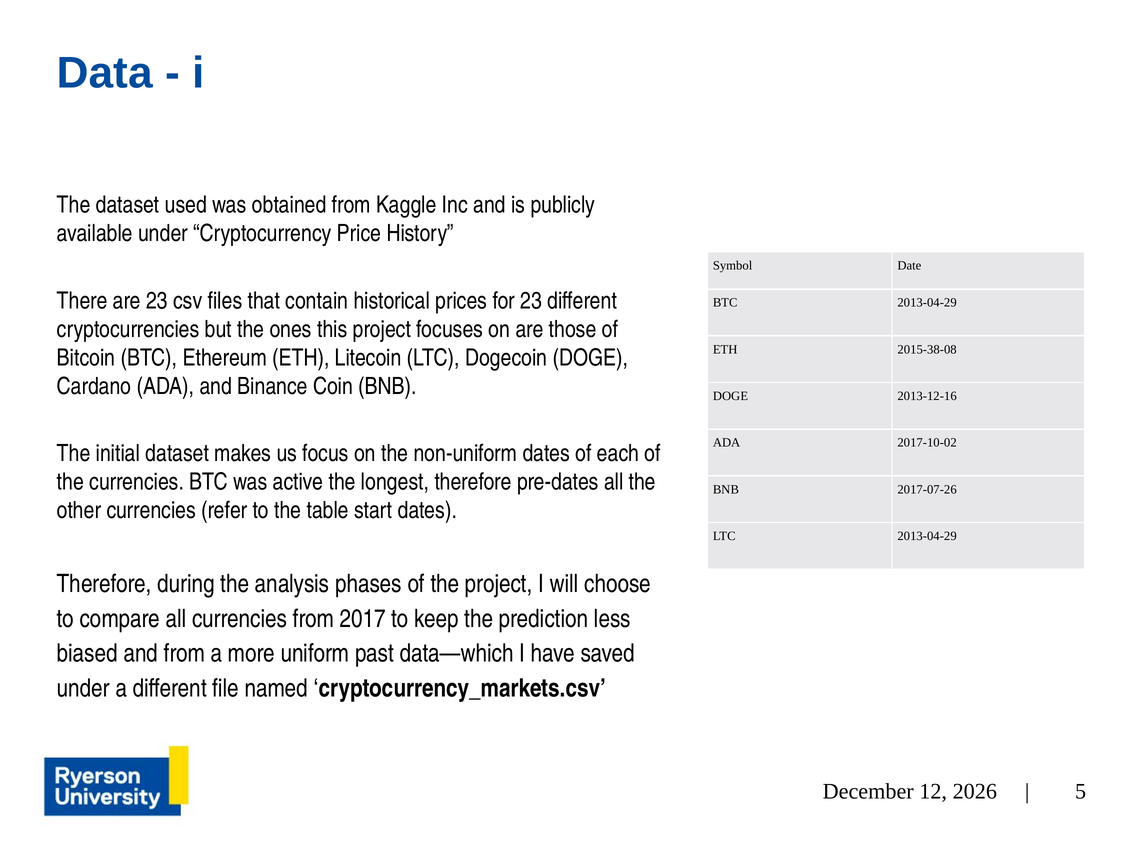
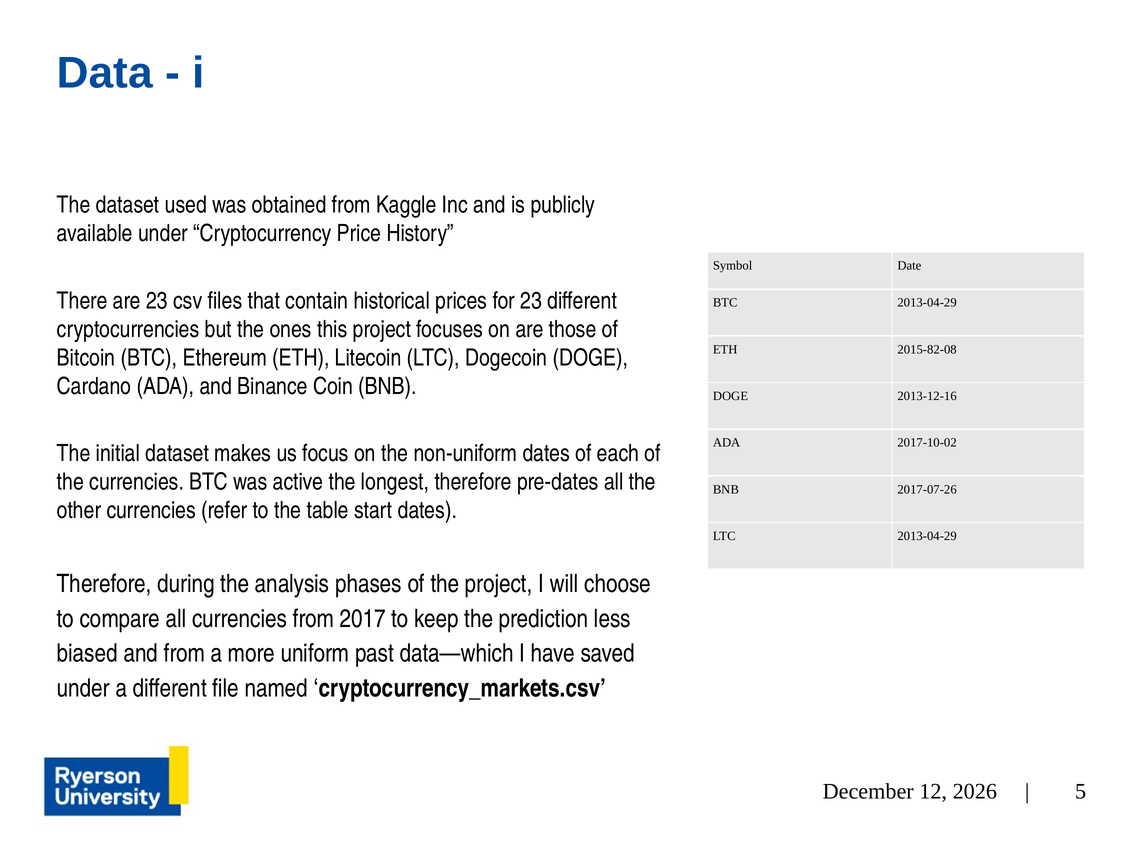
2015-38-08: 2015-38-08 -> 2015-82-08
